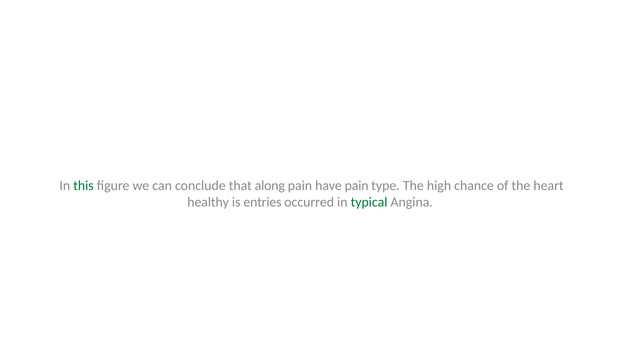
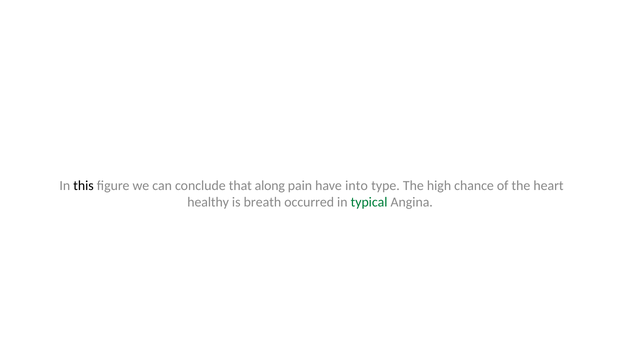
this colour: green -> black
have pain: pain -> into
entries: entries -> breath
